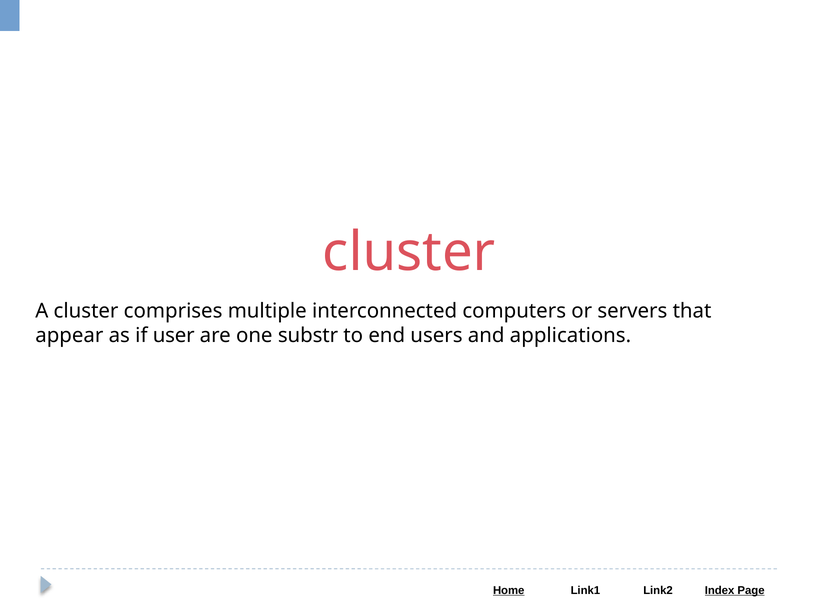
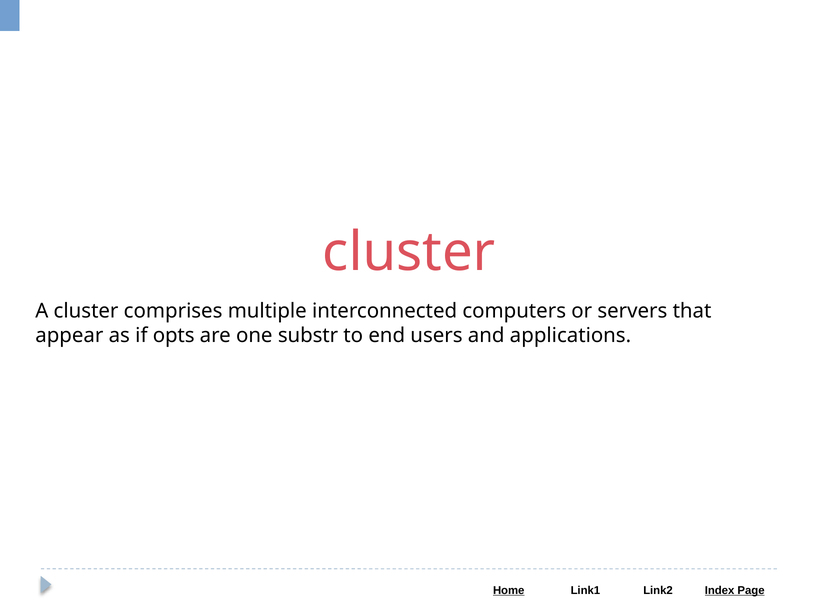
user: user -> opts
